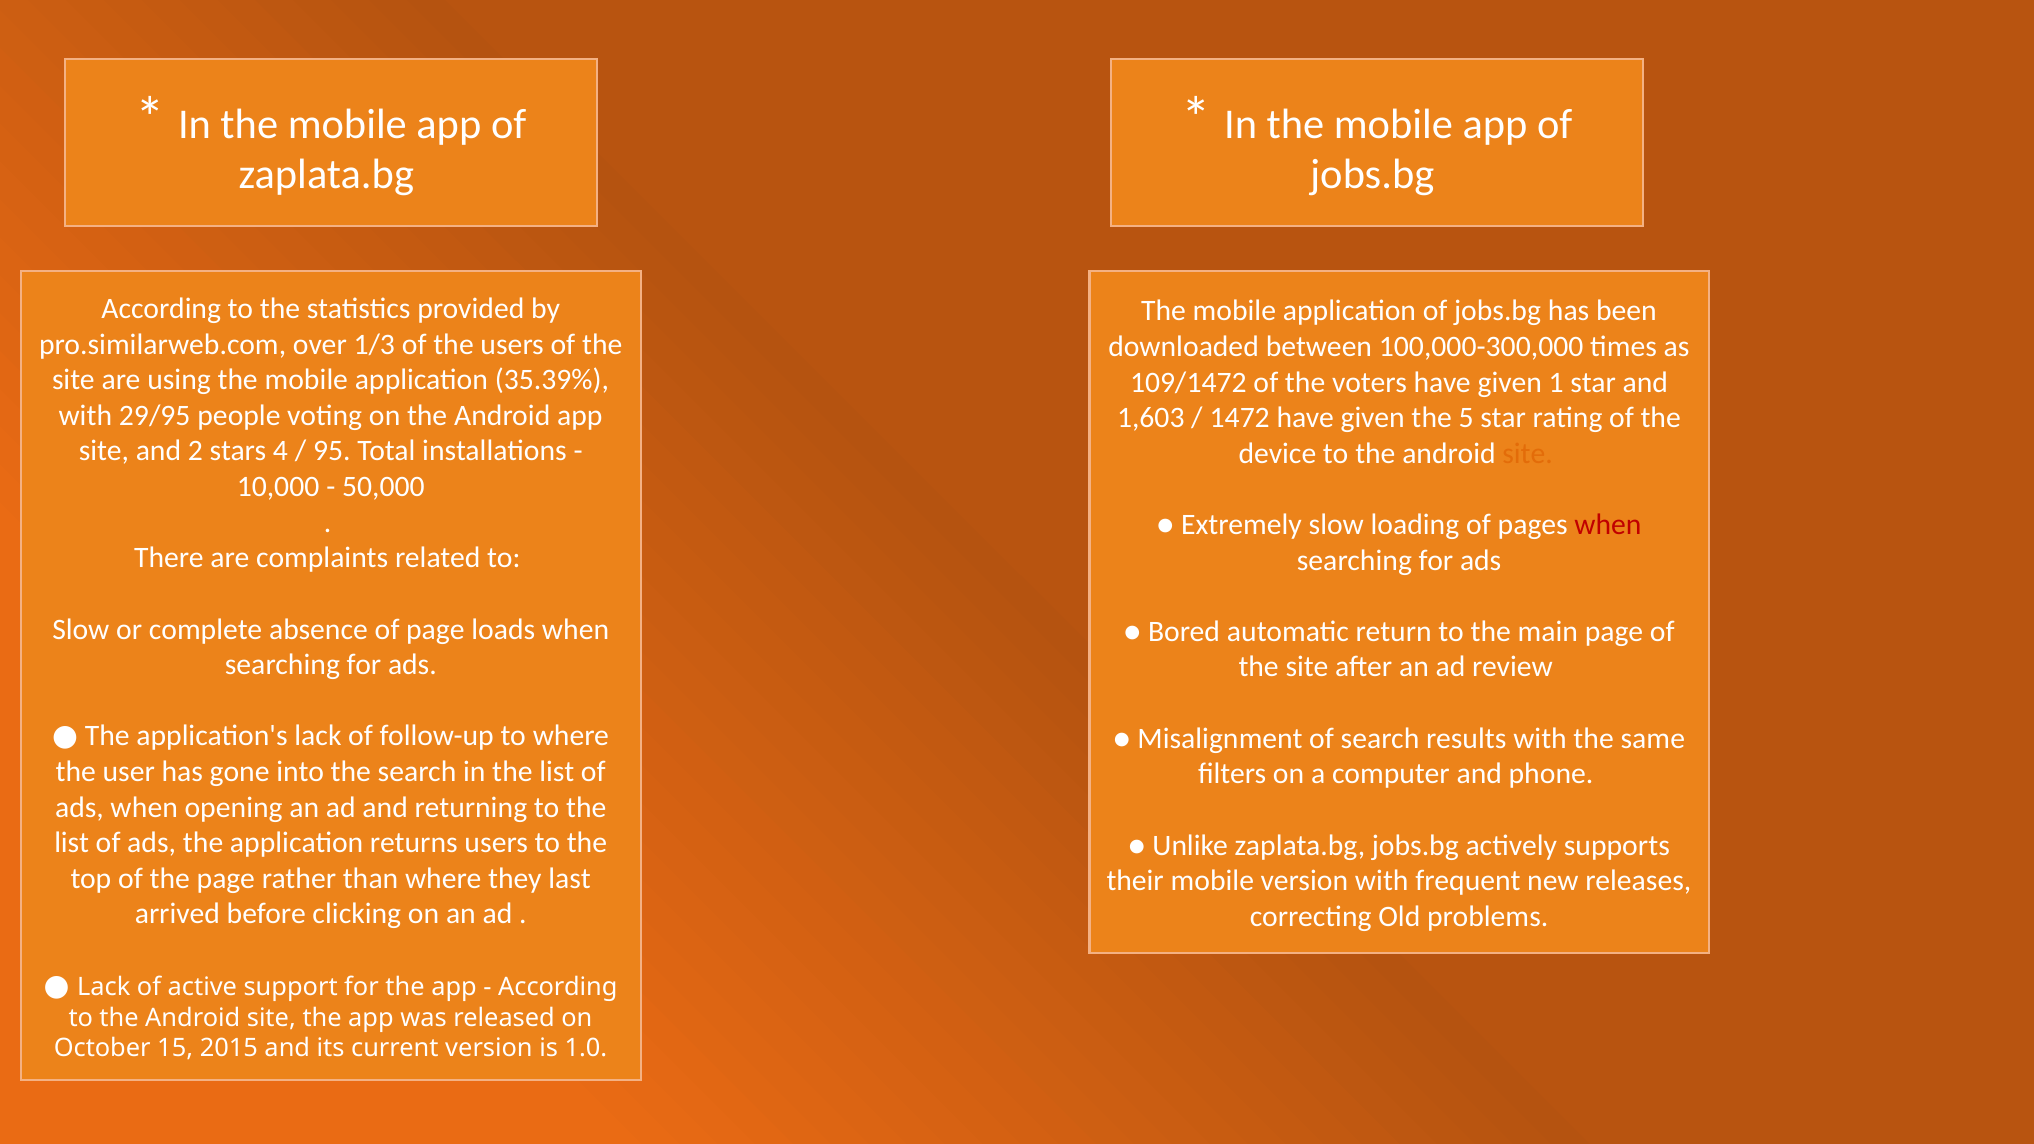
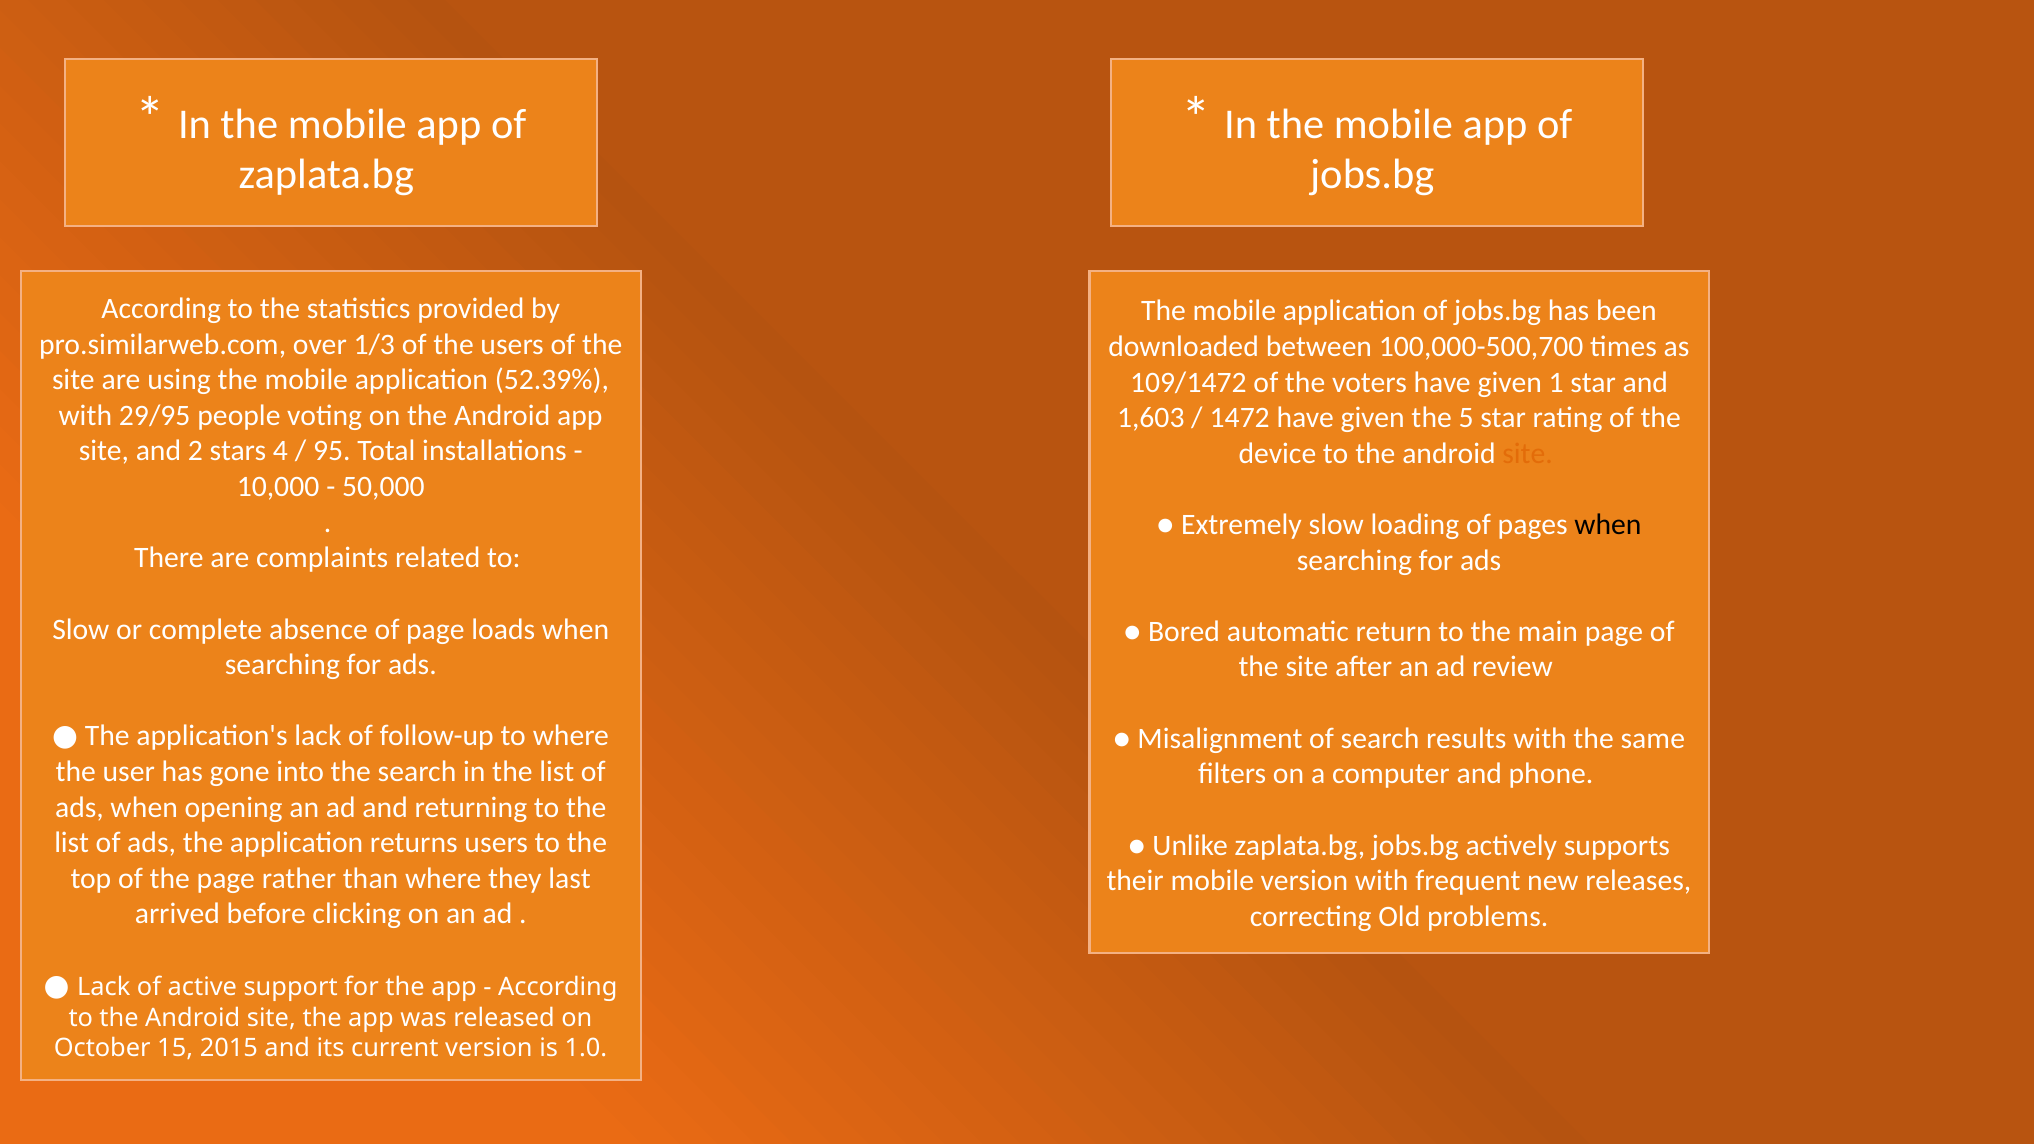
100,000-300,000: 100,000-300,000 -> 100,000-500,700
35.39%: 35.39% -> 52.39%
when at (1608, 525) colour: red -> black
